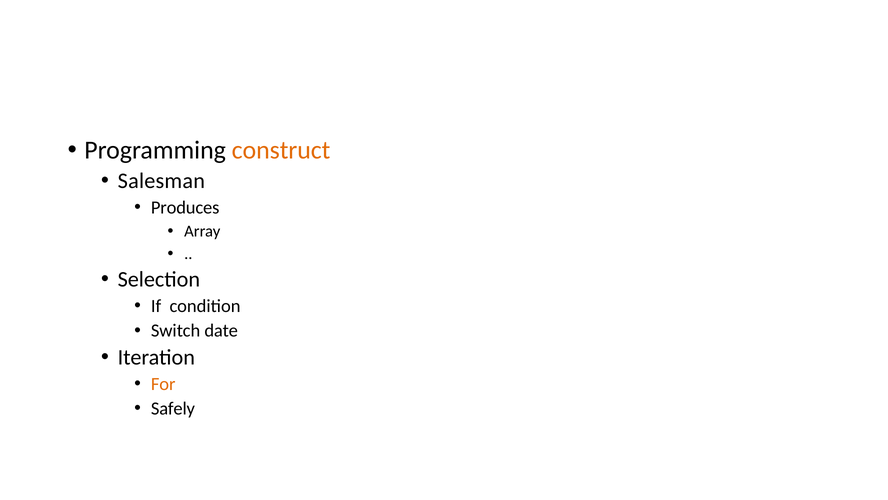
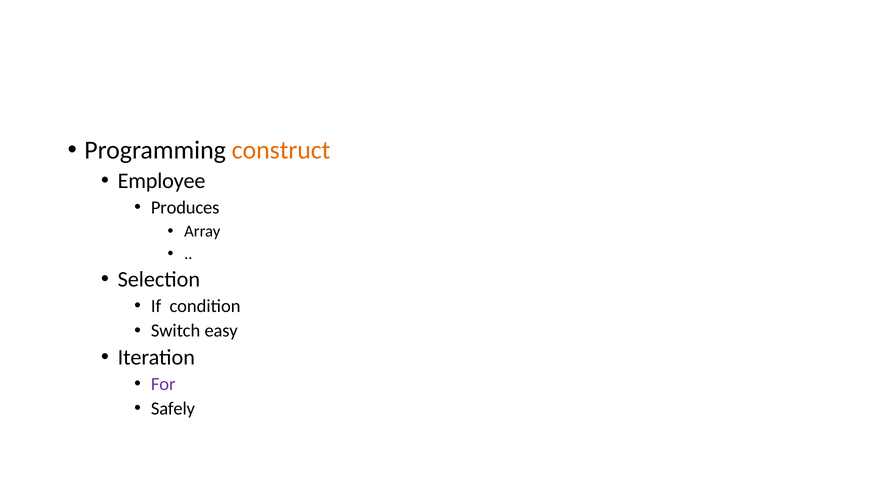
Salesman: Salesman -> Employee
date: date -> easy
For colour: orange -> purple
